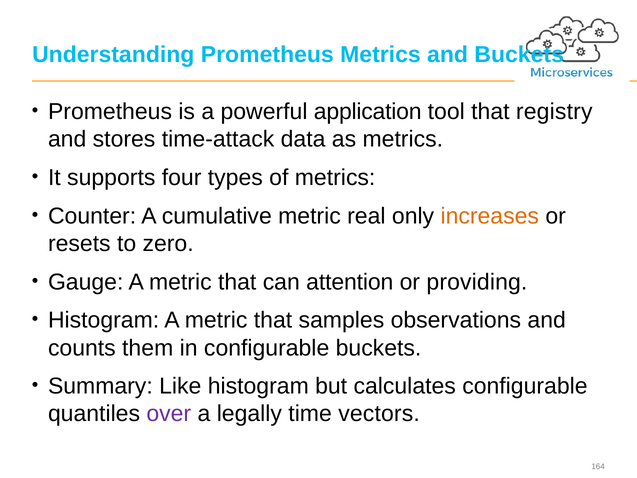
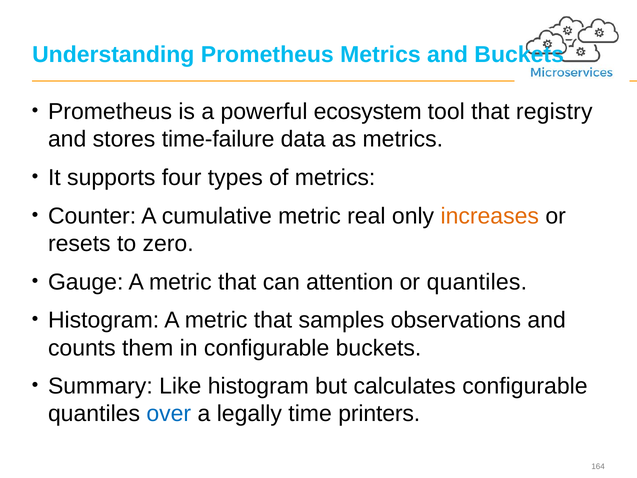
application: application -> ecosystem
time-attack: time-attack -> time-failure
or providing: providing -> quantiles
over colour: purple -> blue
vectors: vectors -> printers
